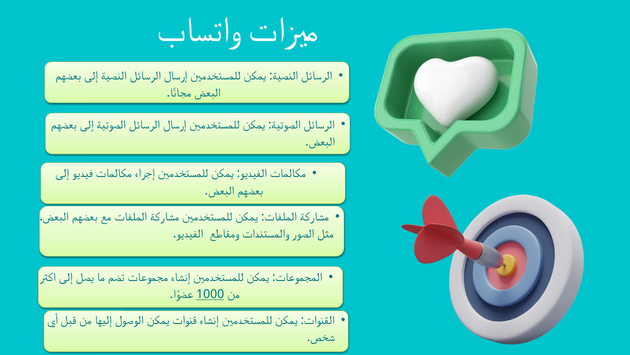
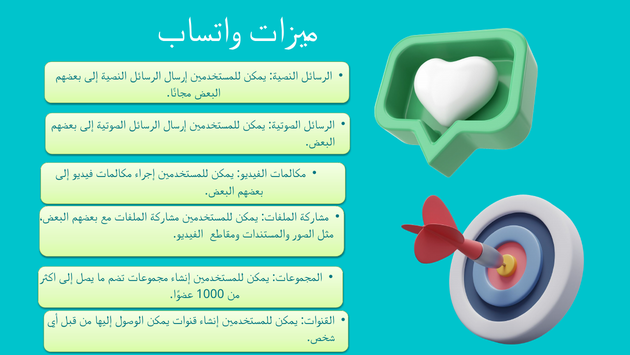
1000 underline: present -> none
